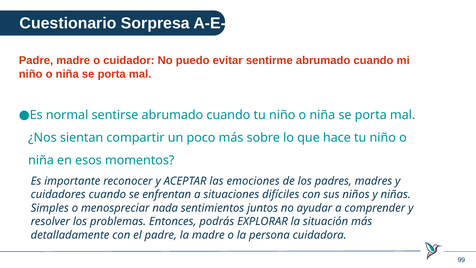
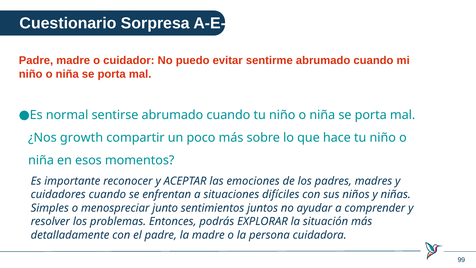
sientan: sientan -> growth
nada: nada -> junto
